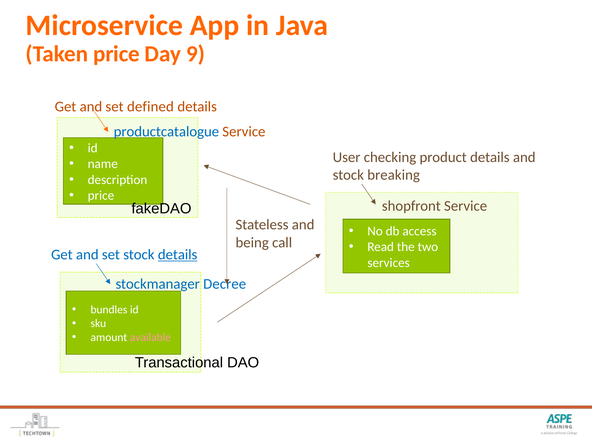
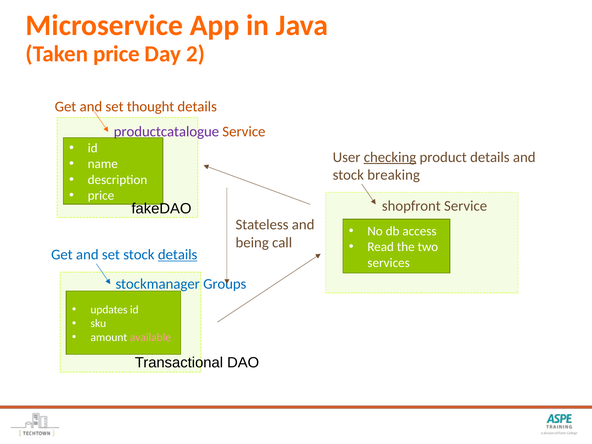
9: 9 -> 2
defined: defined -> thought
productcatalogue colour: blue -> purple
checking underline: none -> present
Decree: Decree -> Groups
bundles: bundles -> updates
